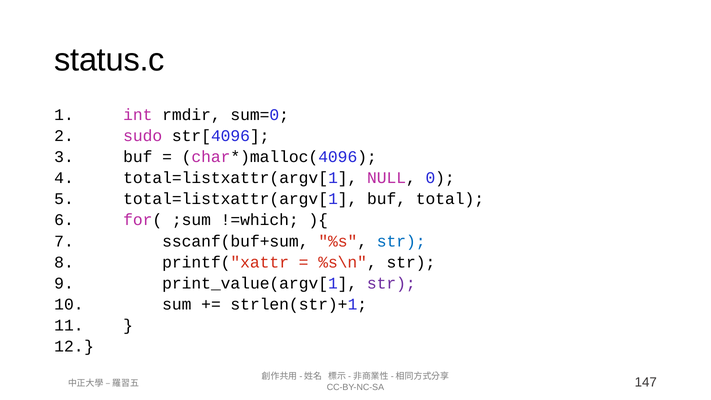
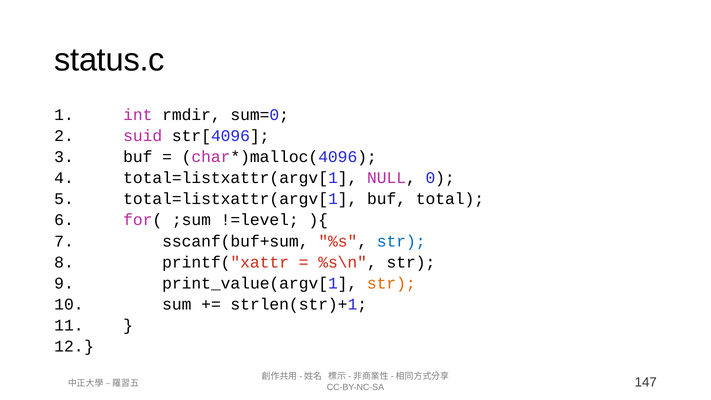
sudo: sudo -> suid
!=which: !=which -> !=level
str at (391, 283) colour: purple -> orange
